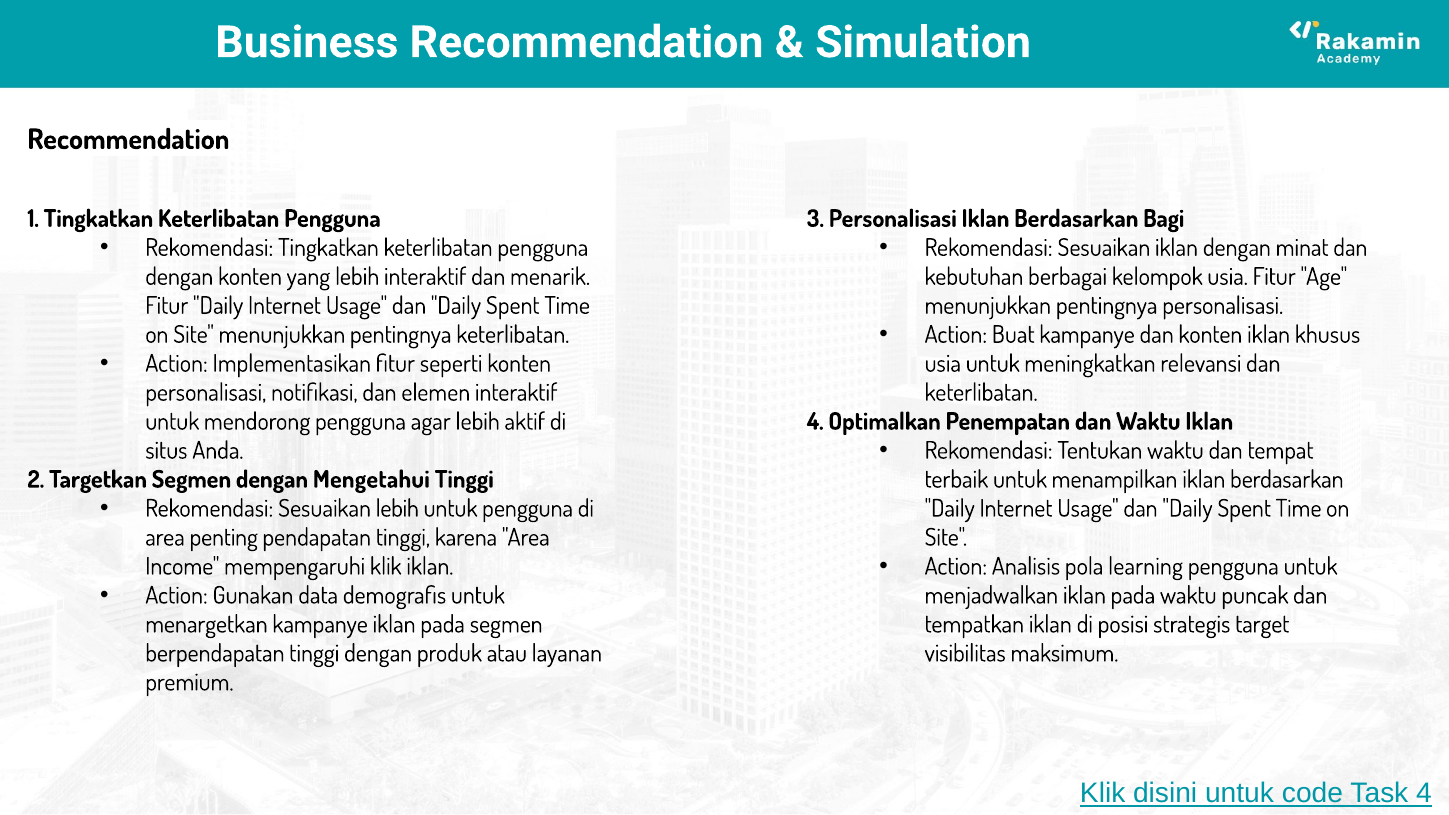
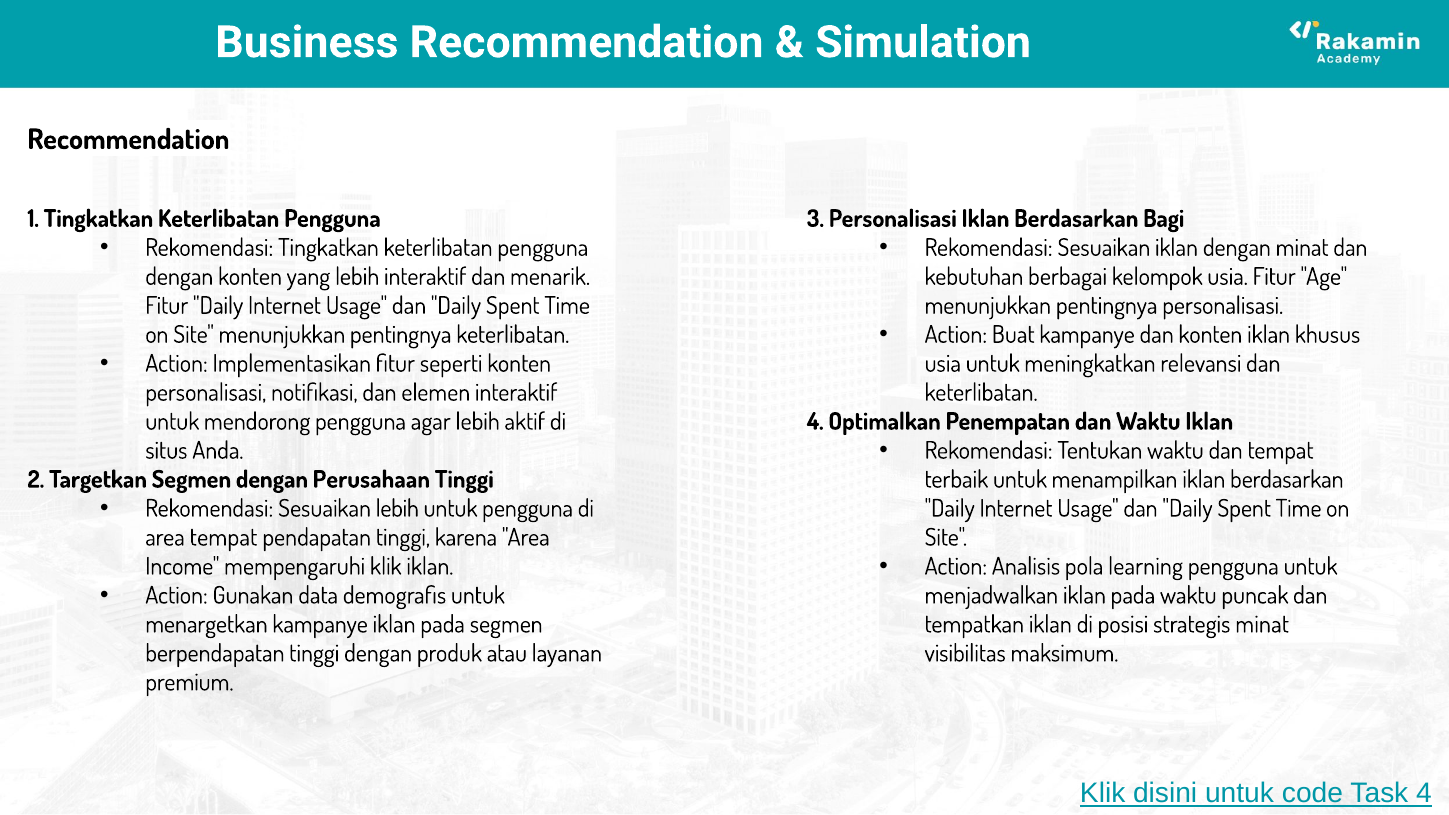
Mengetahui: Mengetahui -> Perusahaan
area penting: penting -> tempat
strategis target: target -> minat
